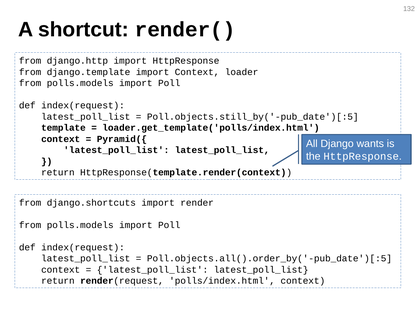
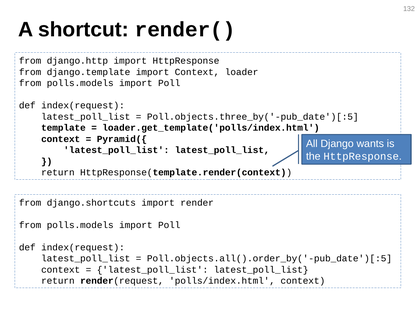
Poll.objects.still_by('-pub_date')[:5: Poll.objects.still_by('-pub_date')[:5 -> Poll.objects.three_by('-pub_date')[:5
